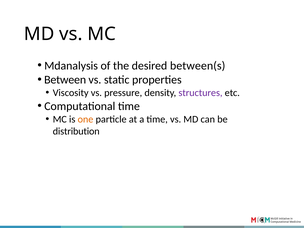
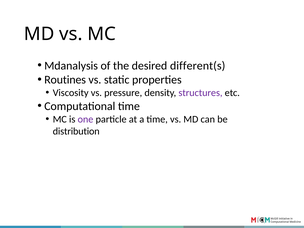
between(s: between(s -> different(s
Between: Between -> Routines
one colour: orange -> purple
